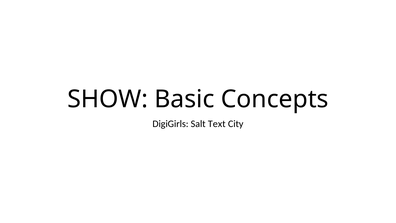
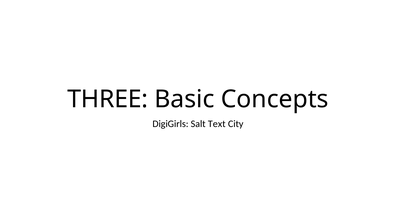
SHOW: SHOW -> THREE
